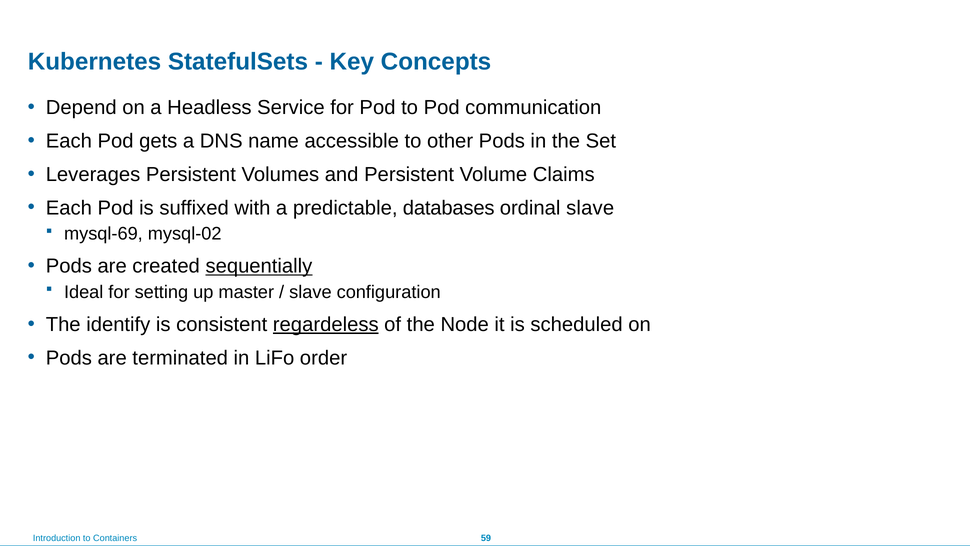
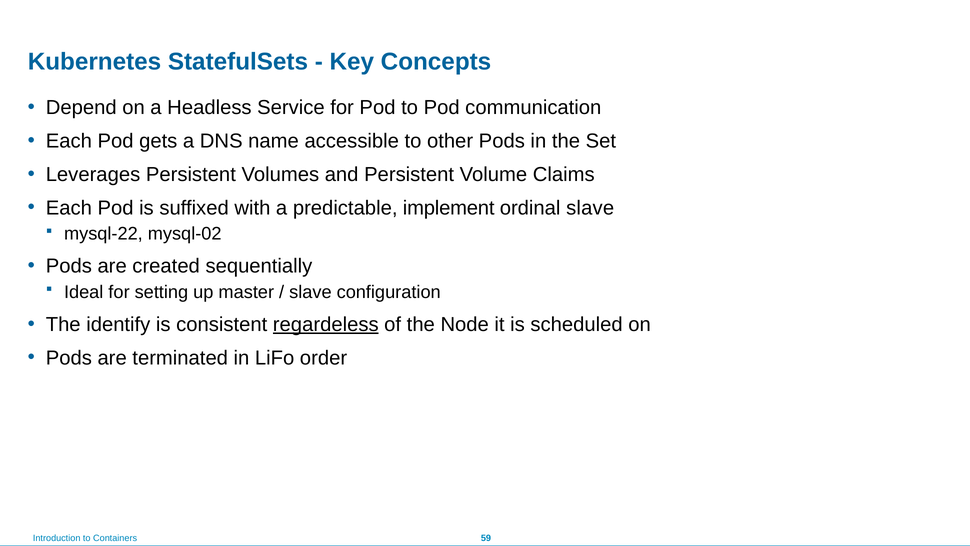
databases: databases -> implement
mysql-69: mysql-69 -> mysql-22
sequentially underline: present -> none
